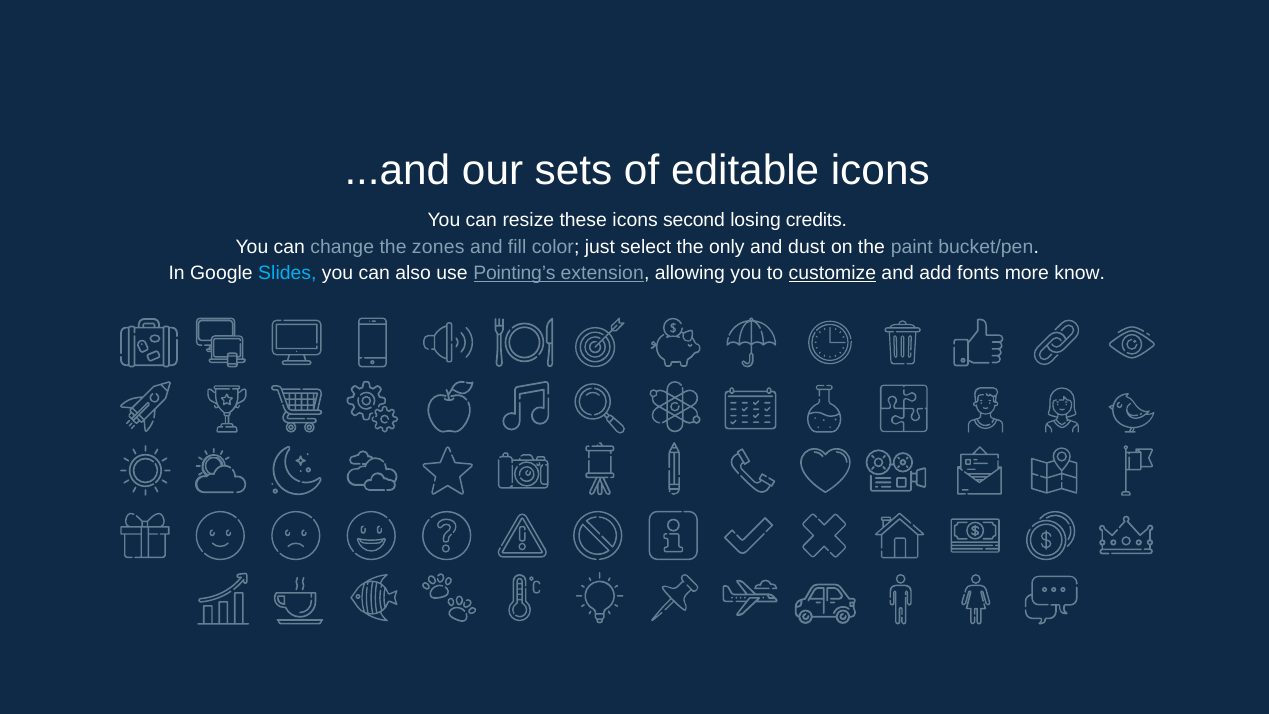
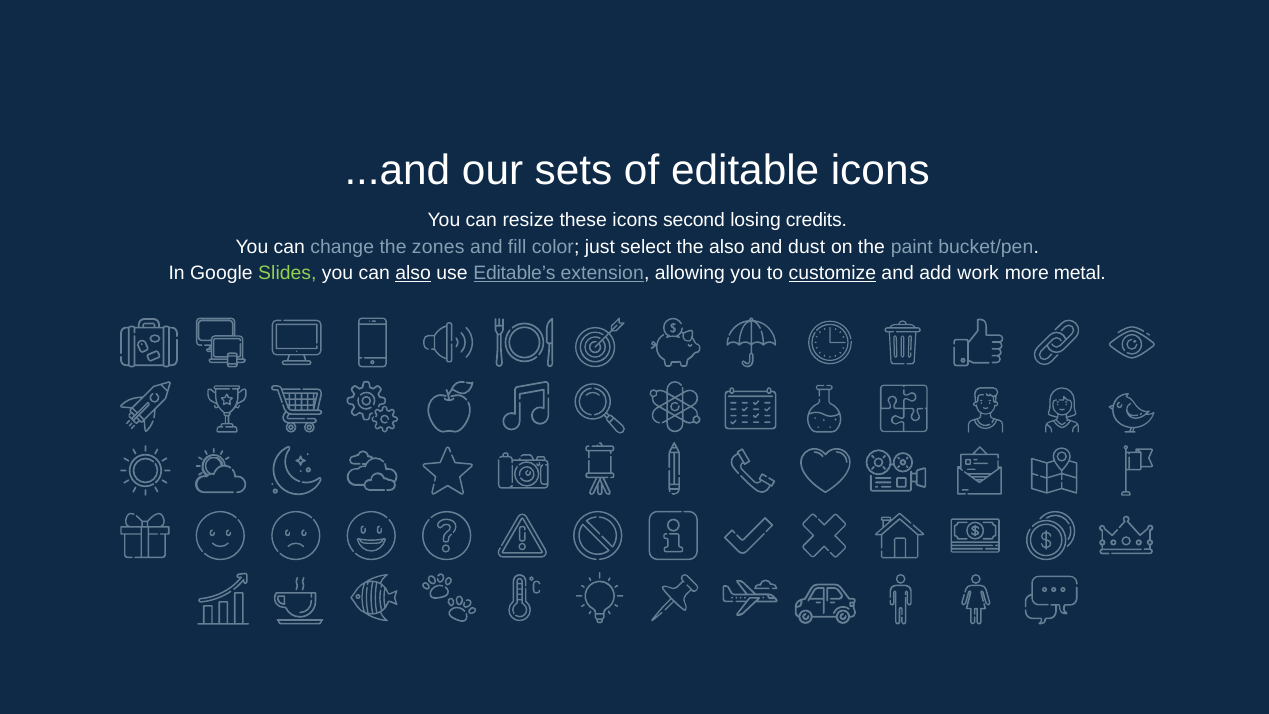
the only: only -> also
Slides colour: light blue -> light green
also at (413, 273) underline: none -> present
Pointing’s: Pointing’s -> Editable’s
fonts: fonts -> work
know: know -> metal
